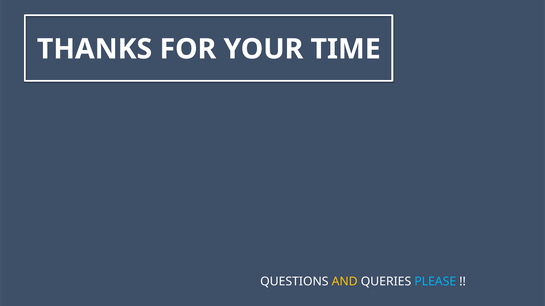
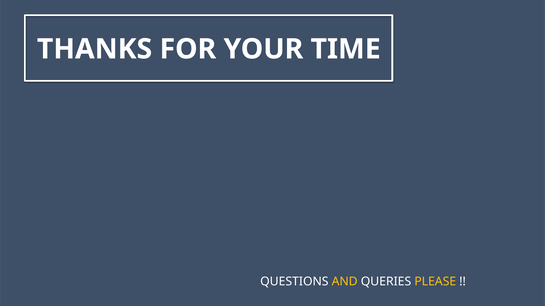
PLEASE colour: light blue -> yellow
